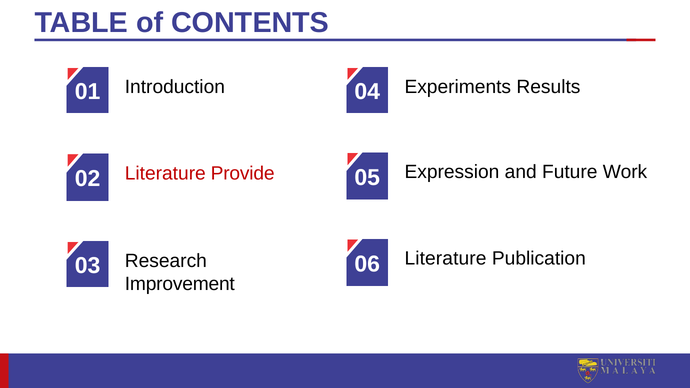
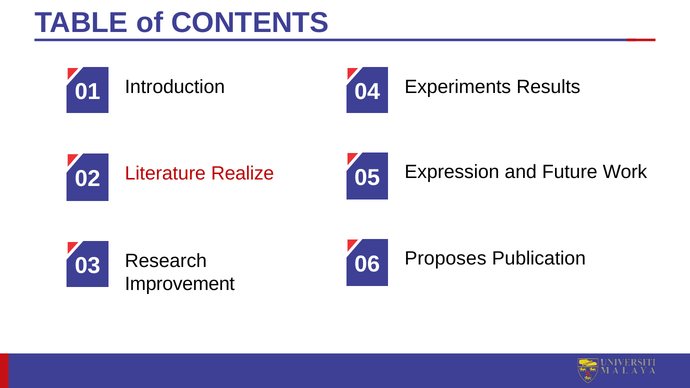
Provide: Provide -> Realize
Literature at (446, 259): Literature -> Proposes
